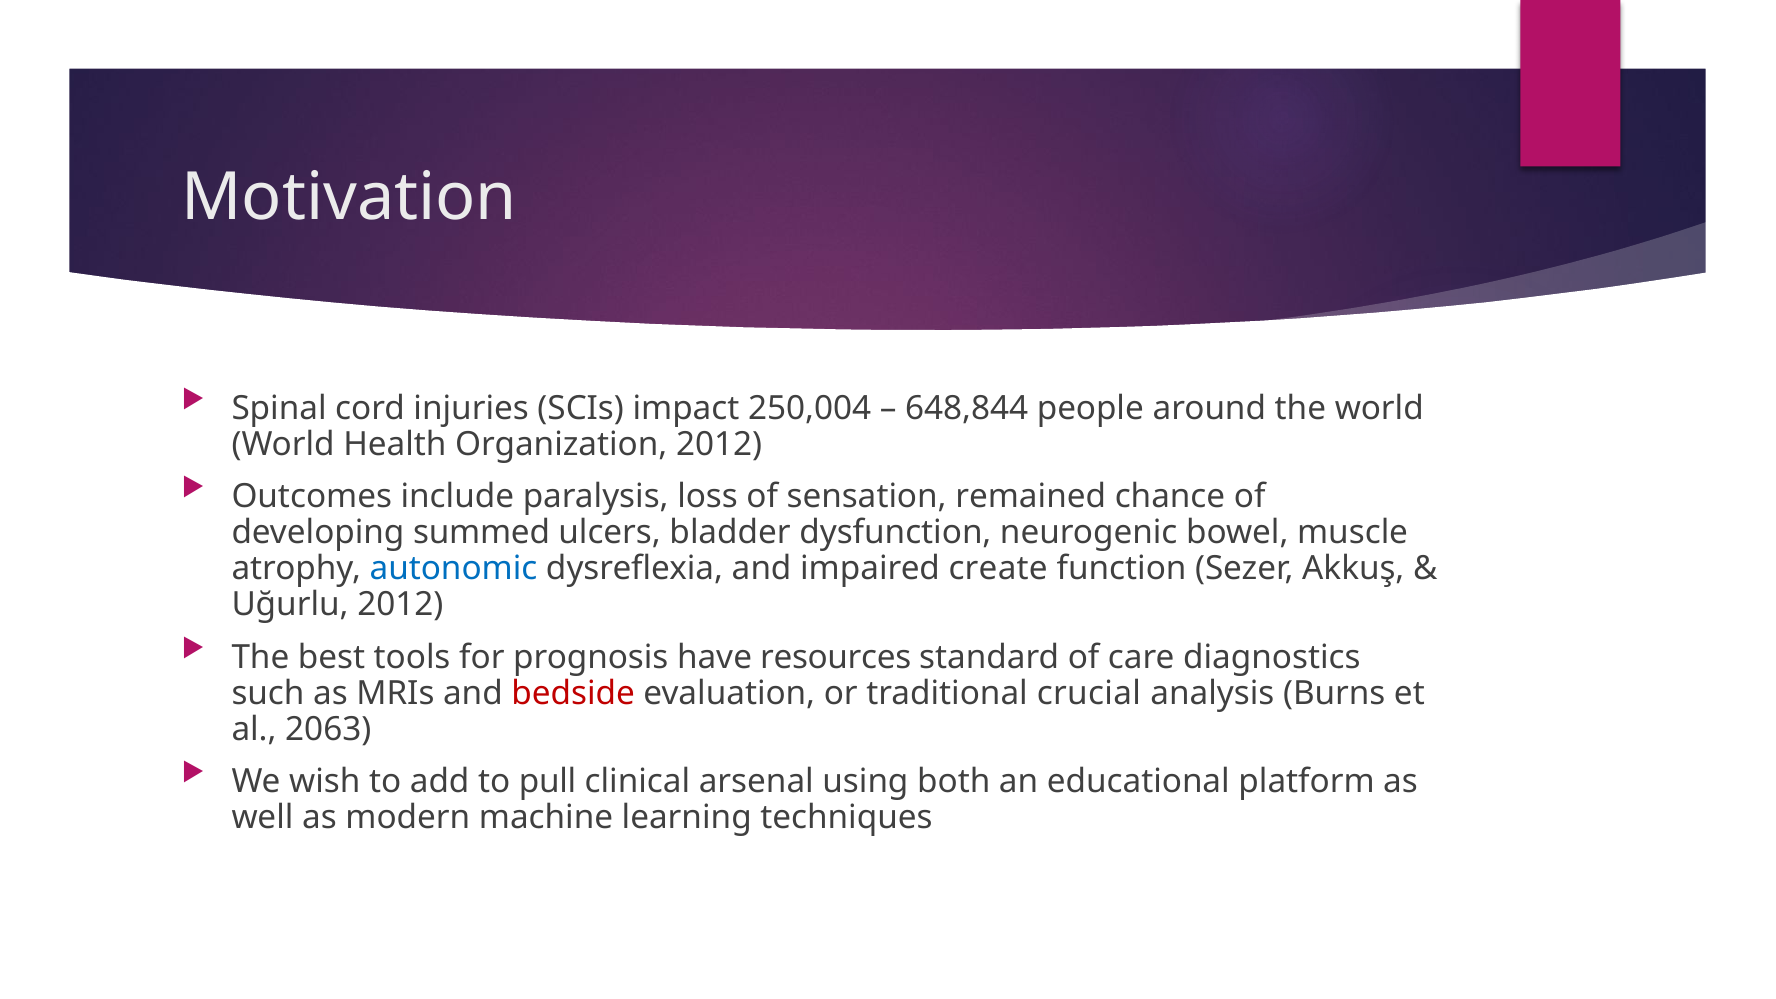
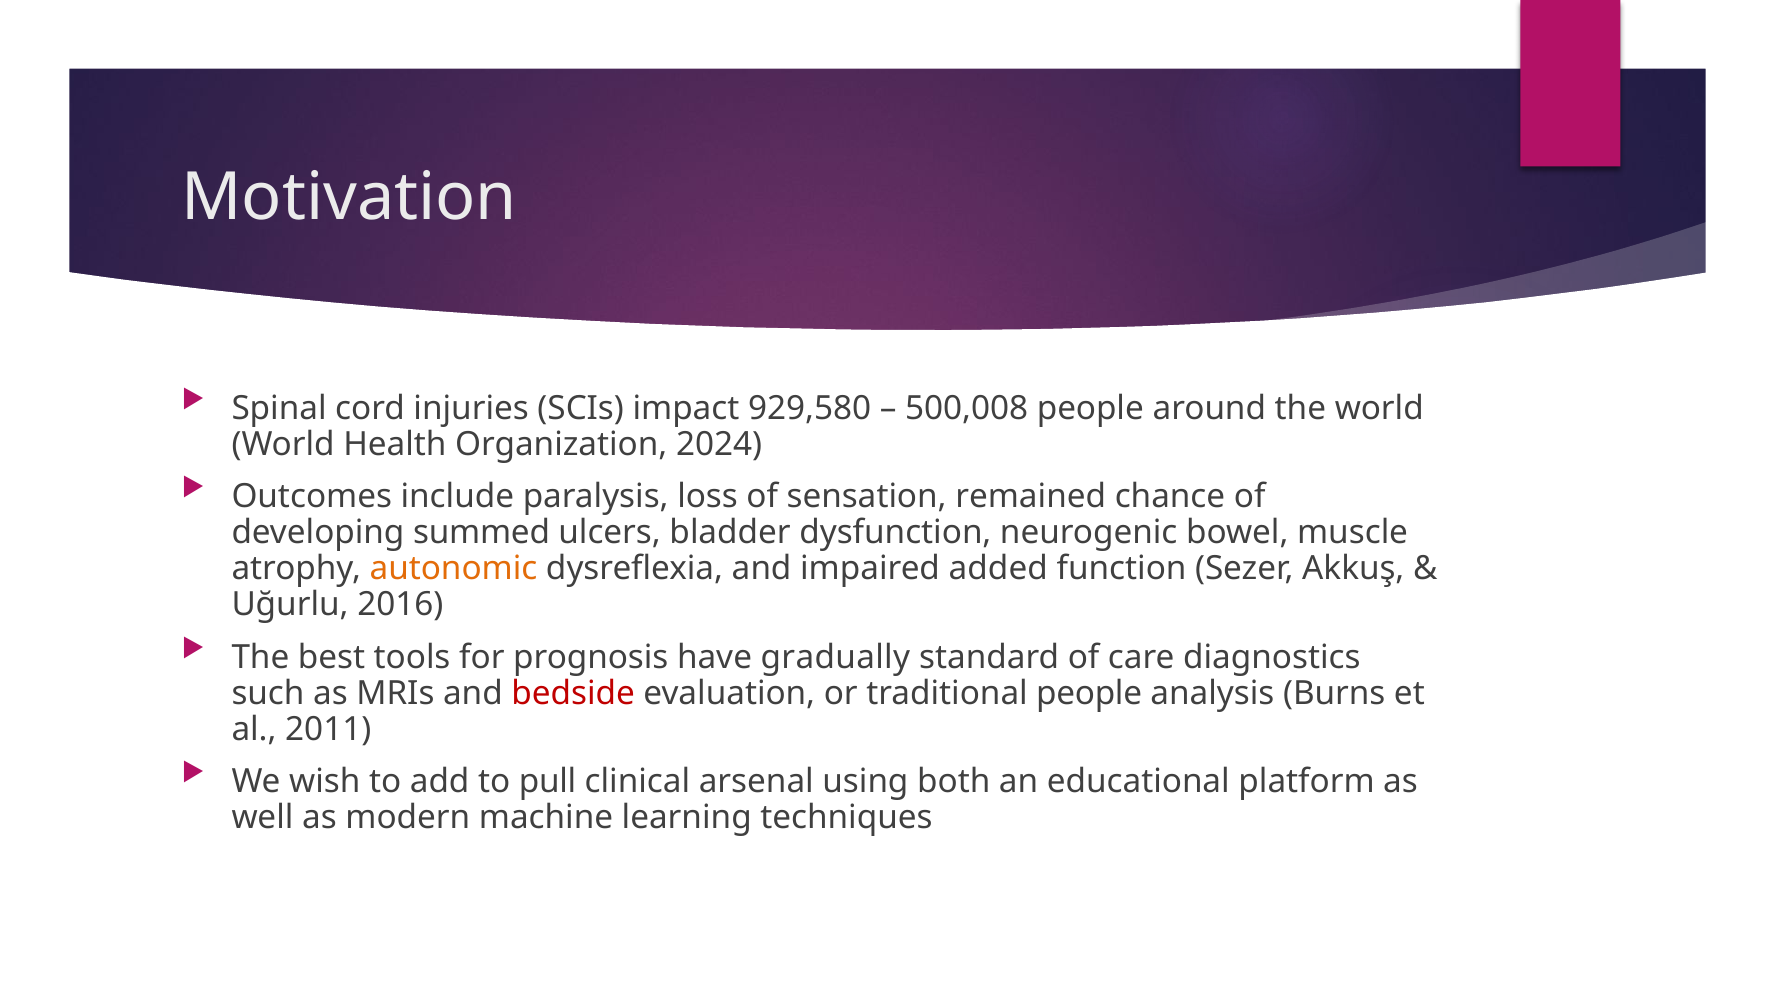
250,004: 250,004 -> 929,580
648,844: 648,844 -> 500,008
Organization 2012: 2012 -> 2024
autonomic colour: blue -> orange
create: create -> added
Uğurlu 2012: 2012 -> 2016
resources: resources -> gradually
traditional crucial: crucial -> people
2063: 2063 -> 2011
